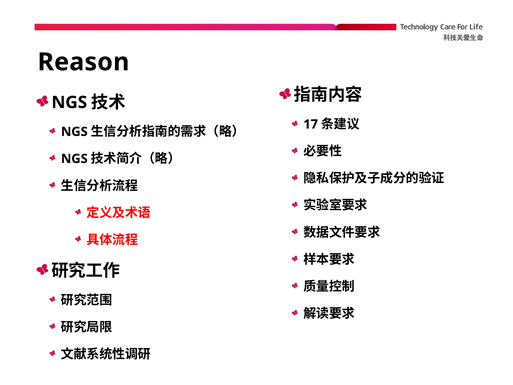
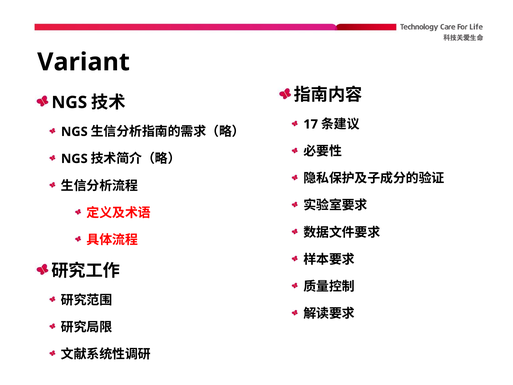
Reason: Reason -> Variant
